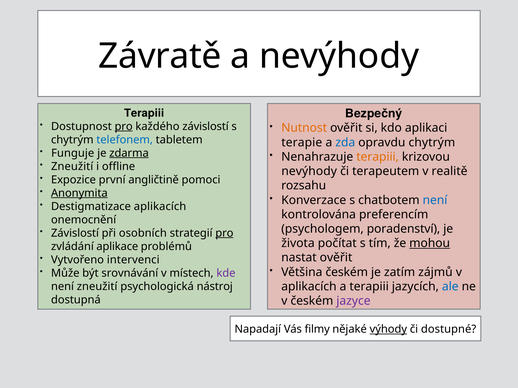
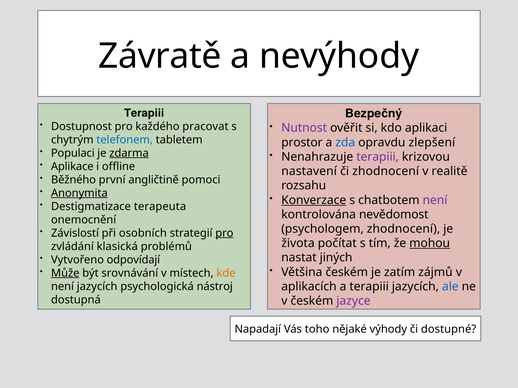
pro at (124, 127) underline: present -> none
každého závislostí: závislostí -> pracovat
Nutnost colour: orange -> purple
terapie: terapie -> prostor
opravdu chytrým: chytrým -> zlepšení
Funguje: Funguje -> Populaci
terapiii at (378, 157) colour: orange -> purple
Zneužití at (72, 167): Zneužití -> Aplikace
nevýhody at (309, 171): nevýhody -> nastavení
či terapeutem: terapeutem -> zhodnocení
Expozice: Expozice -> Běžného
Konverzace underline: none -> present
není at (435, 200) colour: blue -> purple
Destigmatizace aplikacích: aplikacích -> terapeuta
preferencím: preferencím -> nevědomost
psychologem poradenství: poradenství -> zhodnocení
aplikace: aplikace -> klasická
nastat ověřit: ověřit -> jiných
intervenci: intervenci -> odpovídají
Může underline: none -> present
kde colour: purple -> orange
není zneužití: zneužití -> jazycích
filmy: filmy -> toho
výhody underline: present -> none
